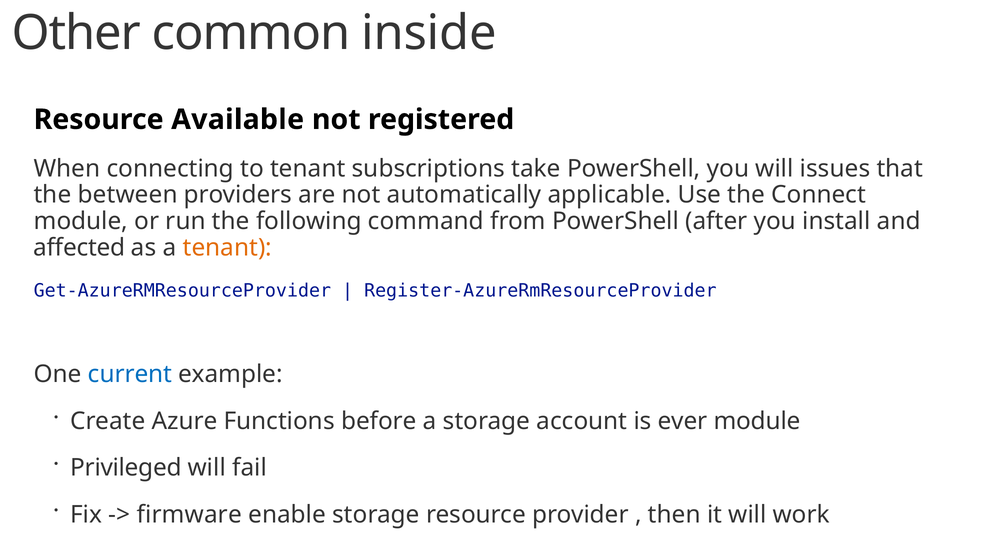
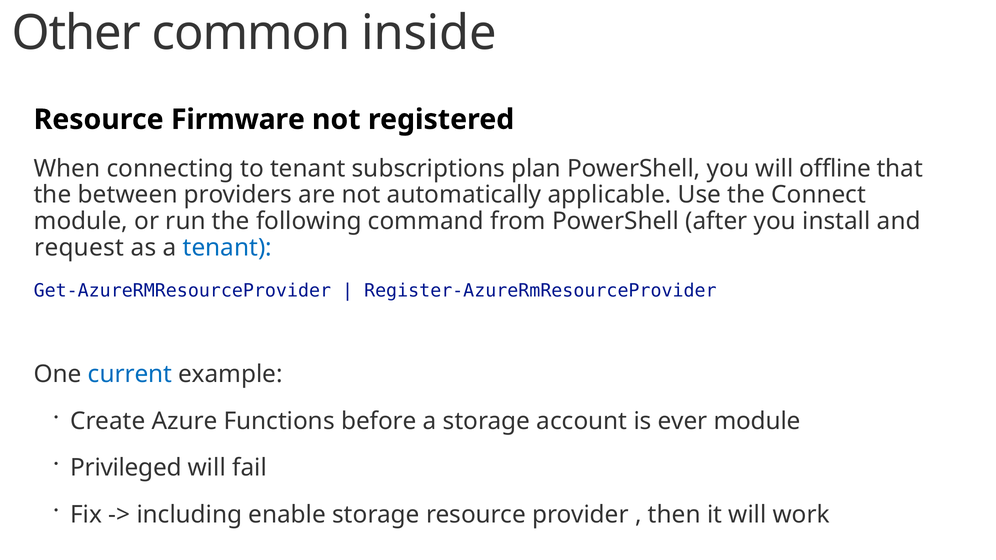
Available: Available -> Firmware
take: take -> plan
issues: issues -> offline
affected: affected -> request
tenant at (227, 248) colour: orange -> blue
firmware: firmware -> including
